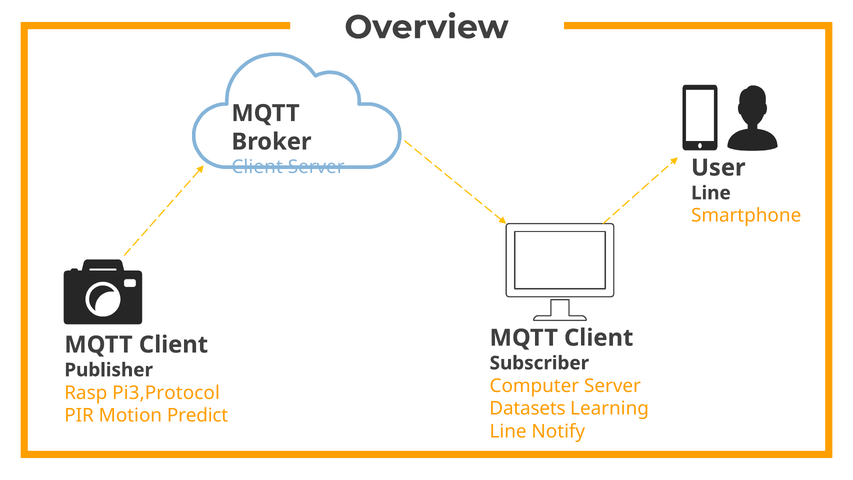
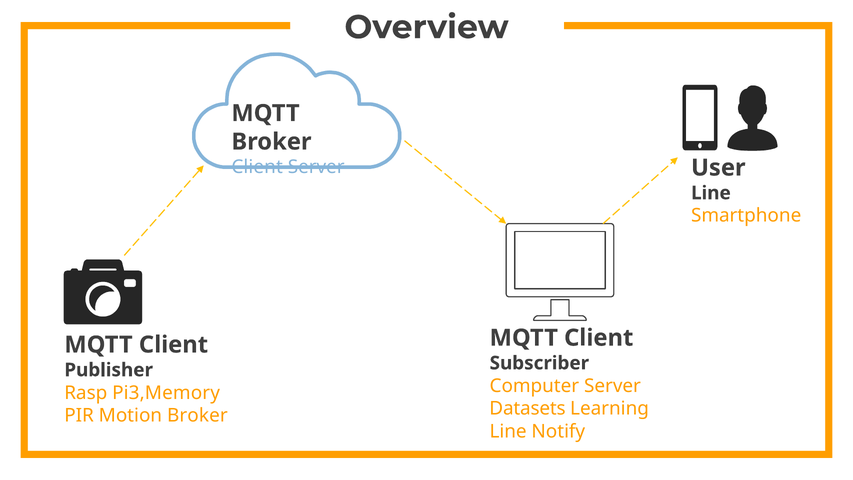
Pi3,Protocol: Pi3,Protocol -> Pi3,Memory
Motion Predict: Predict -> Broker
